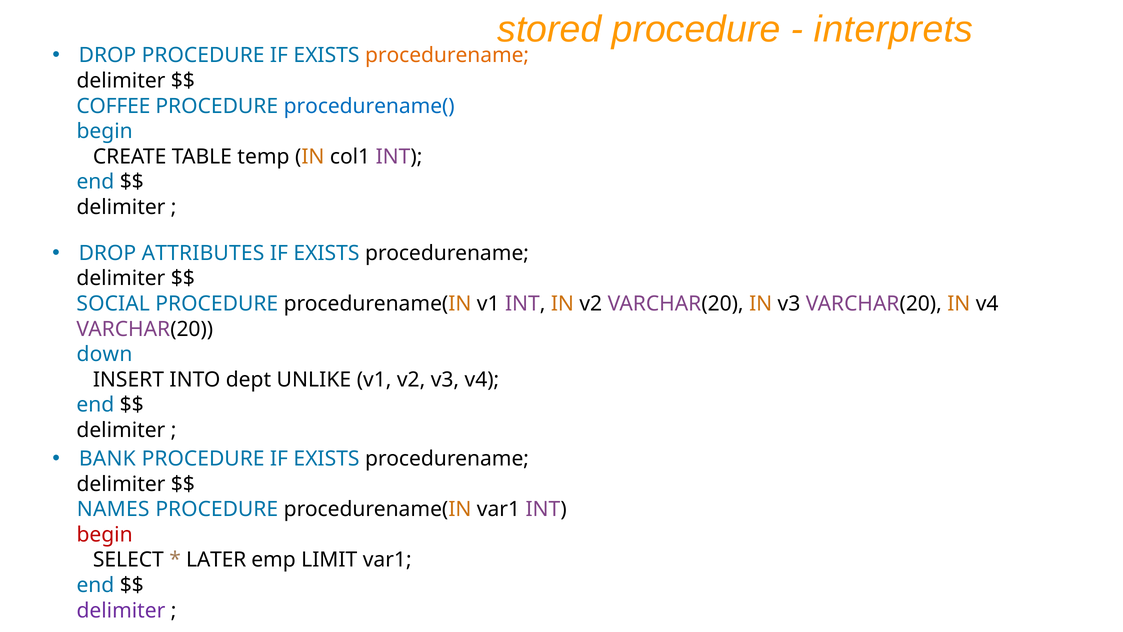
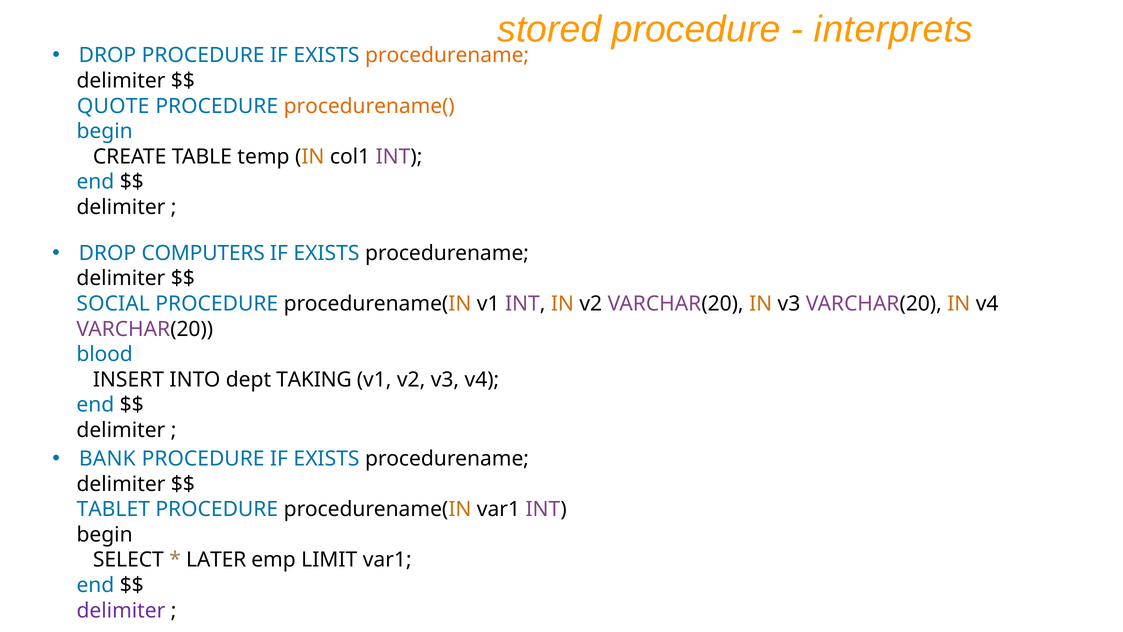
COFFEE: COFFEE -> QUOTE
procedurename( colour: blue -> orange
ATTRIBUTES: ATTRIBUTES -> COMPUTERS
down: down -> blood
UNLIKE: UNLIKE -> TAKING
NAMES: NAMES -> TABLET
begin at (105, 534) colour: red -> black
